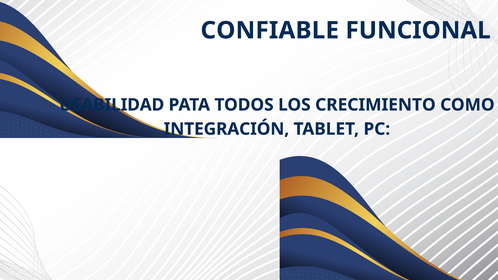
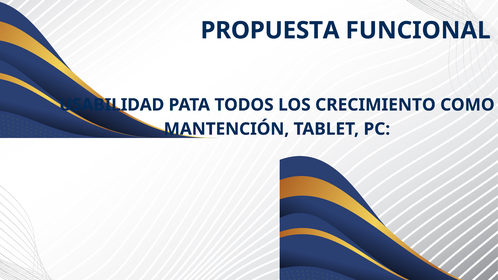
CONFIABLE: CONFIABLE -> PROPUESTA
INTEGRACIÓN: INTEGRACIÓN -> MANTENCIÓN
